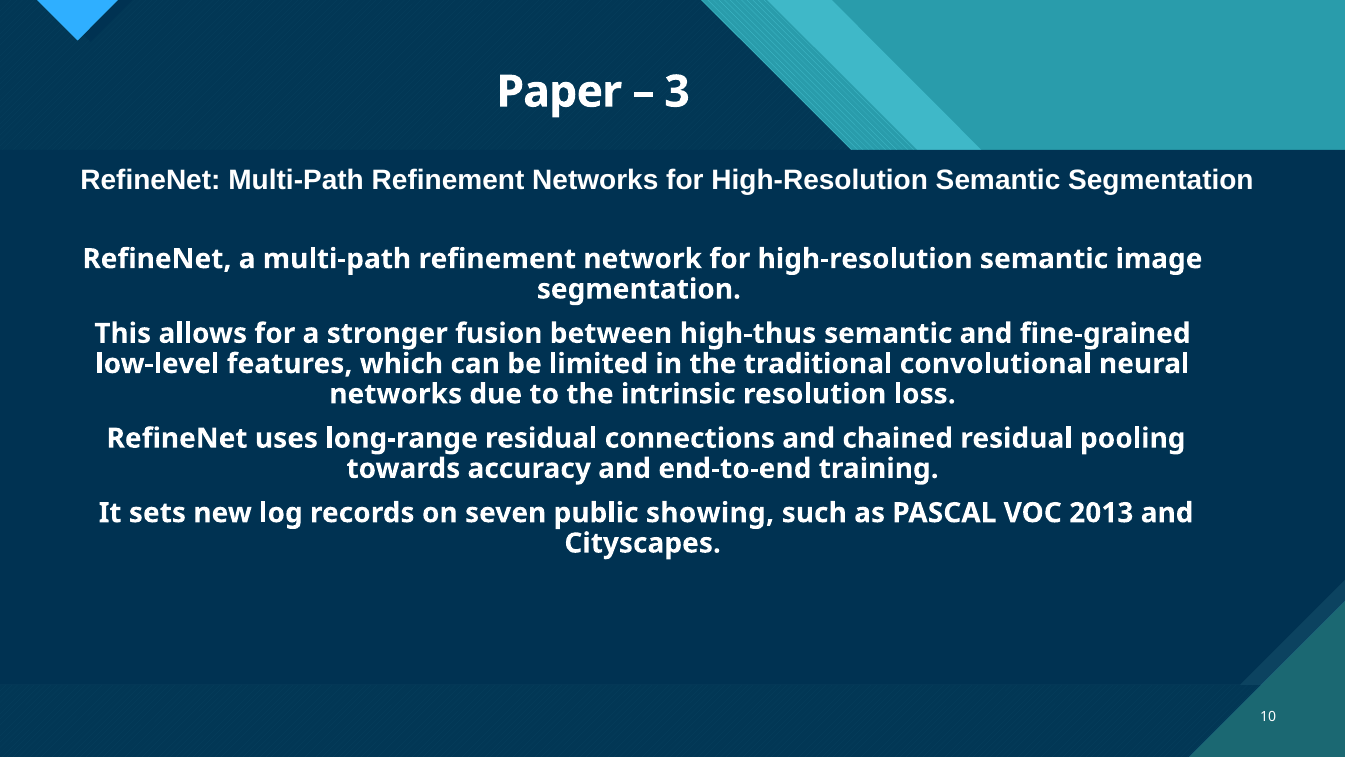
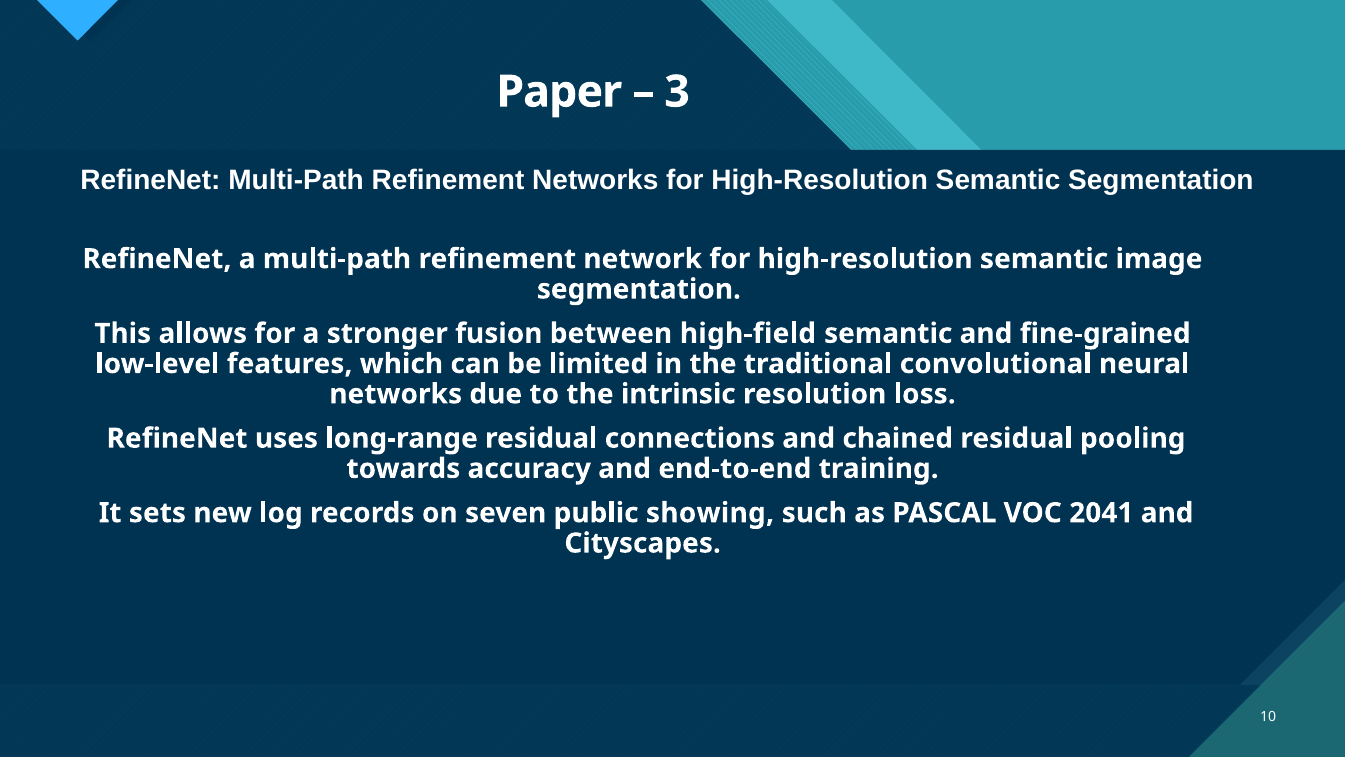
high-thus: high-thus -> high-field
2013: 2013 -> 2041
